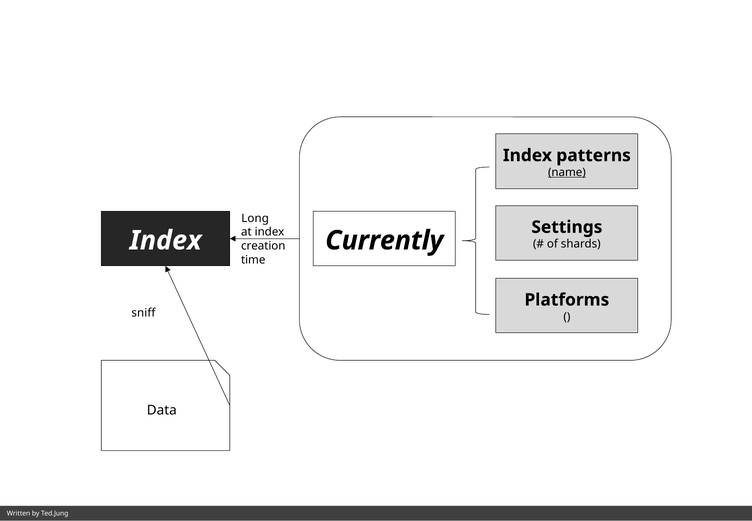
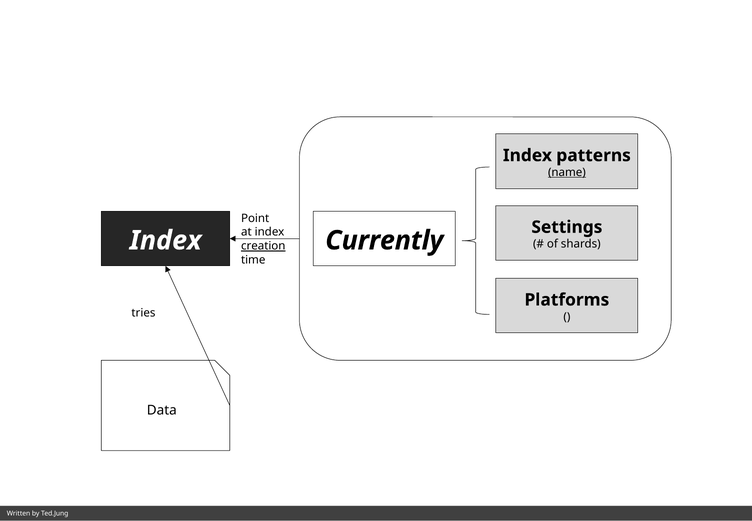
Long: Long -> Point
creation underline: none -> present
sniff: sniff -> tries
